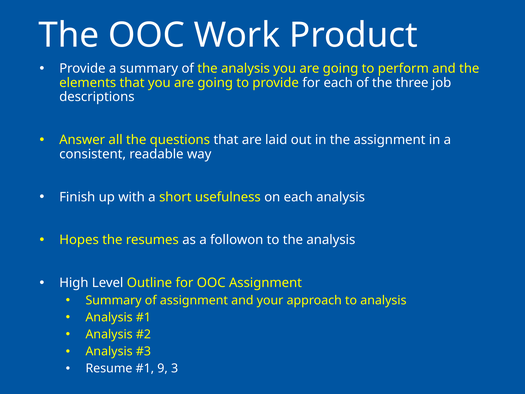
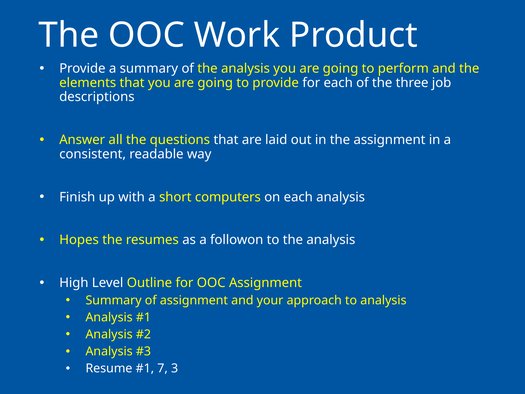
usefulness: usefulness -> computers
9: 9 -> 7
